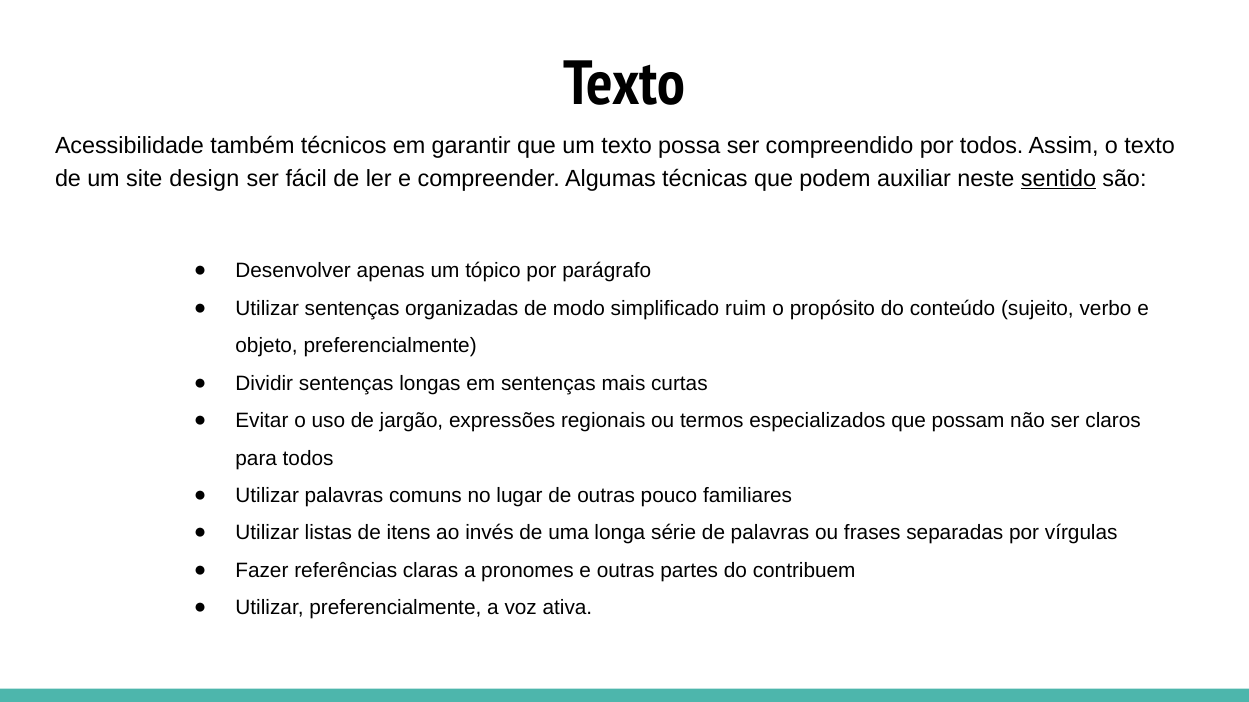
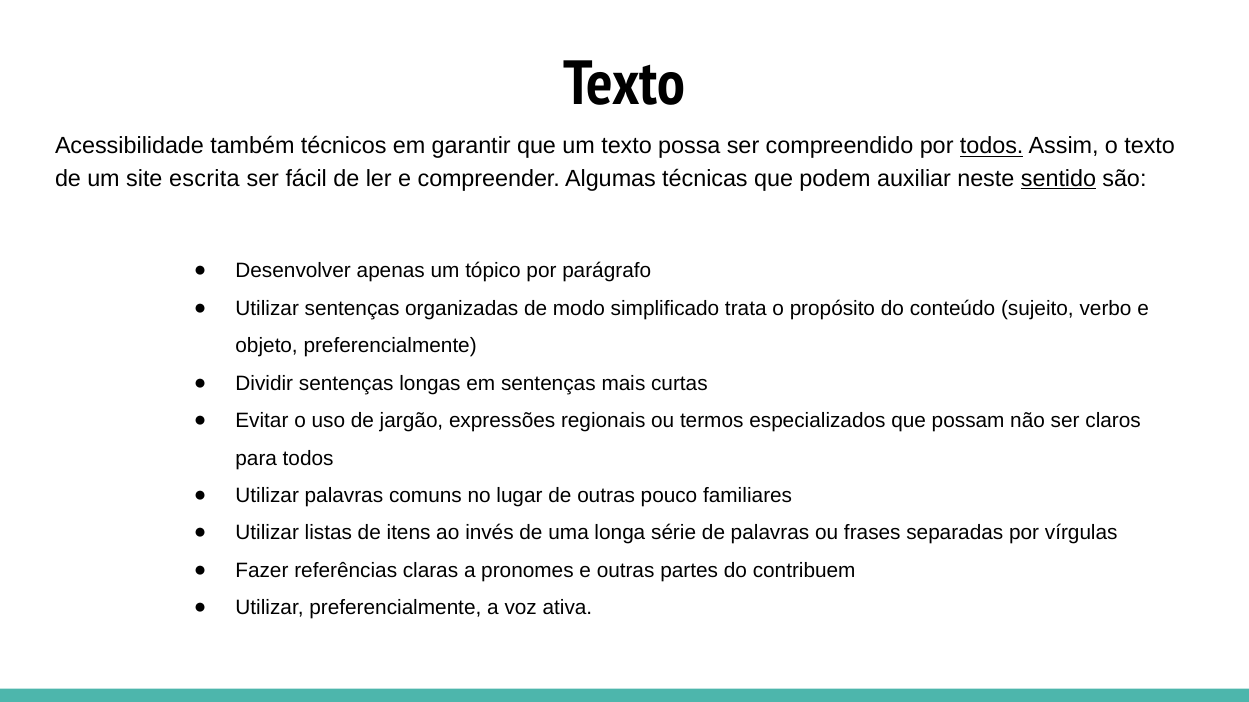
todos at (992, 146) underline: none -> present
design: design -> escrita
ruim: ruim -> trata
